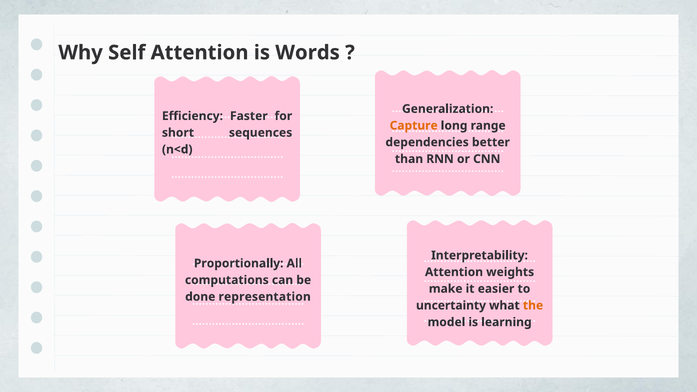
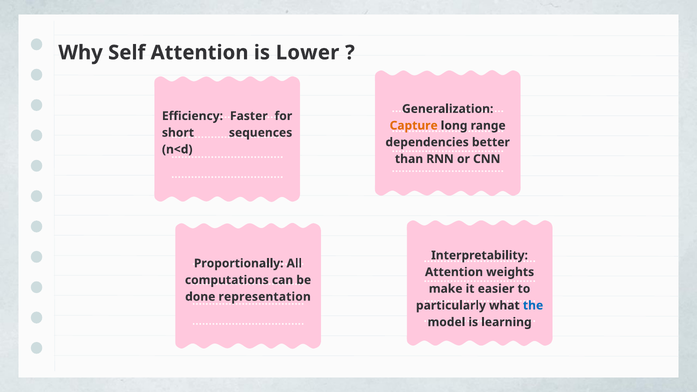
Words: Words -> Lower
uncertainty: uncertainty -> particularly
the colour: orange -> blue
